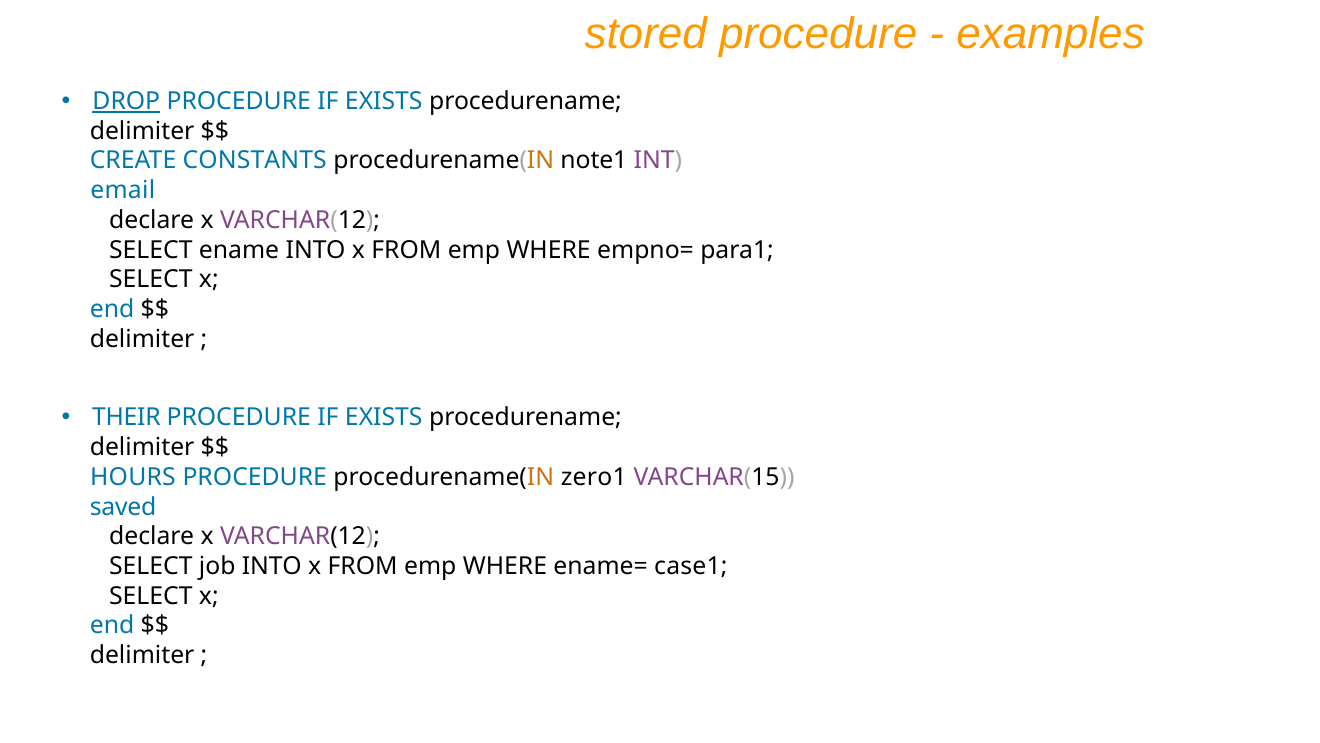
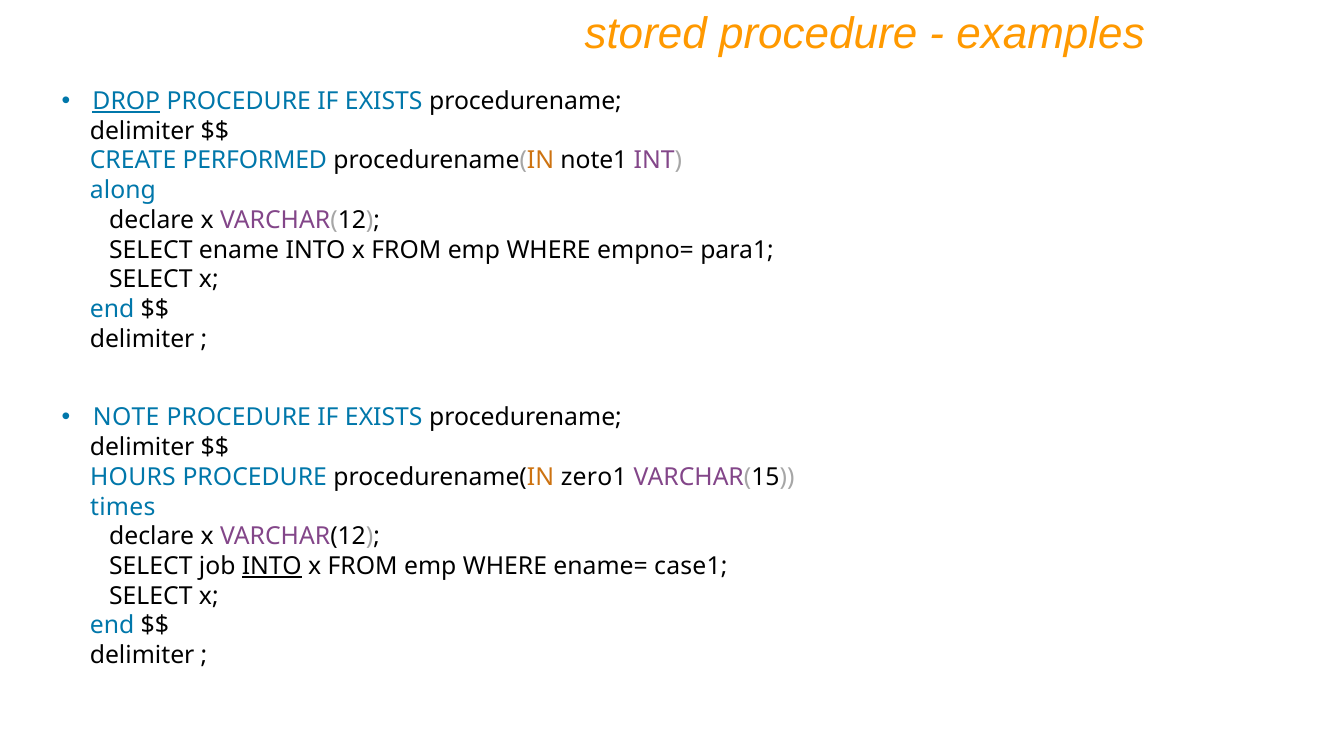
CONSTANTS: CONSTANTS -> PERFORMED
email: email -> along
THEIR: THEIR -> NOTE
saved: saved -> times
INTO at (272, 566) underline: none -> present
